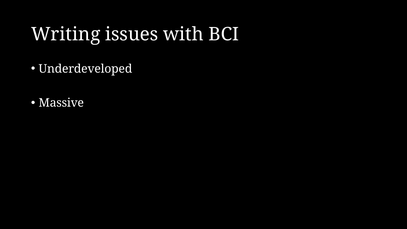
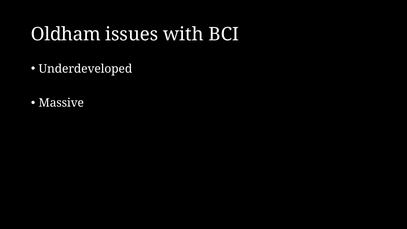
Writing: Writing -> Oldham
